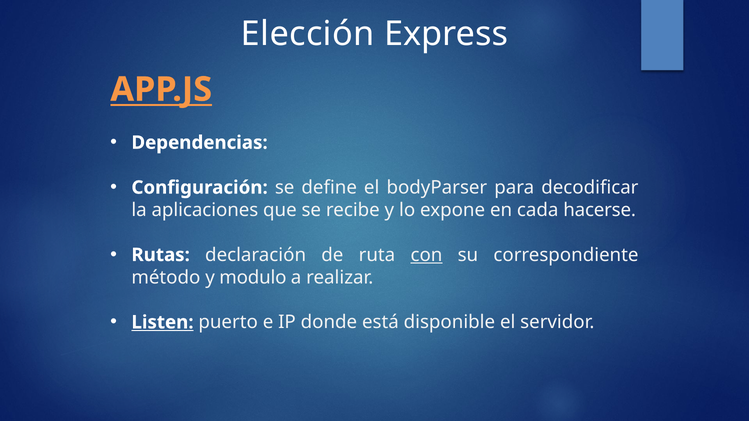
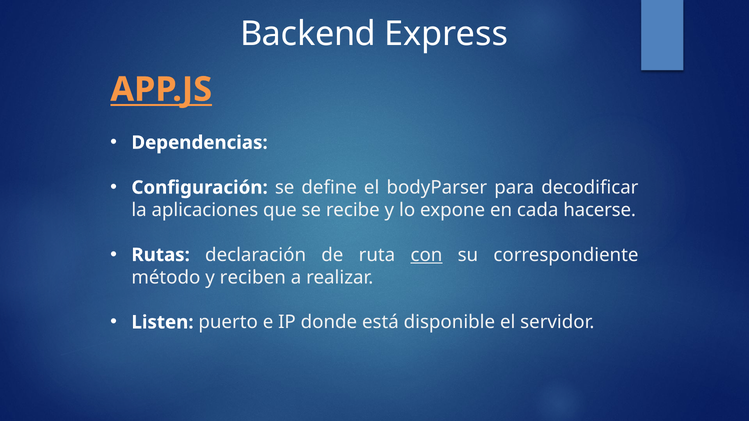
Elección: Elección -> Backend
modulo: modulo -> reciben
Listen underline: present -> none
